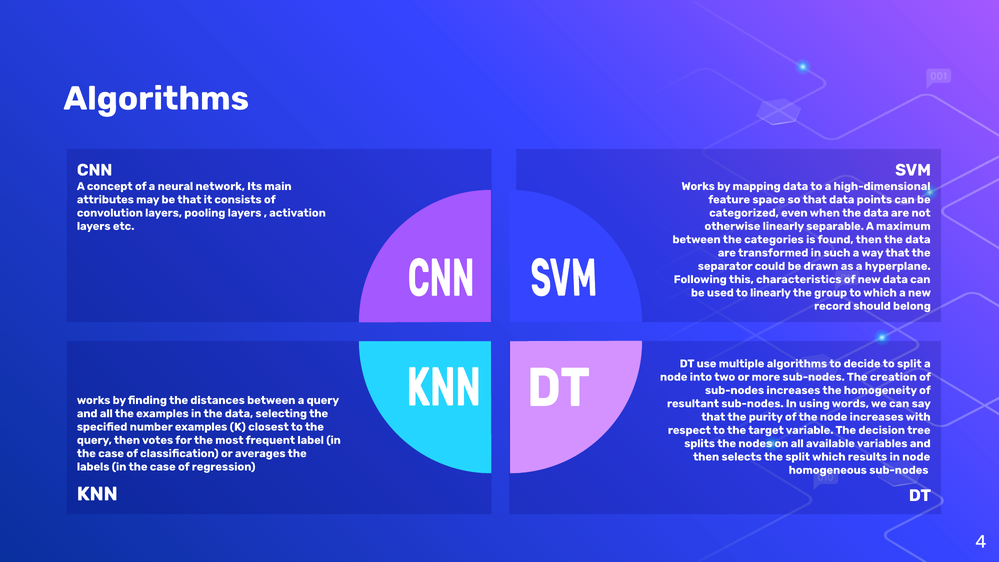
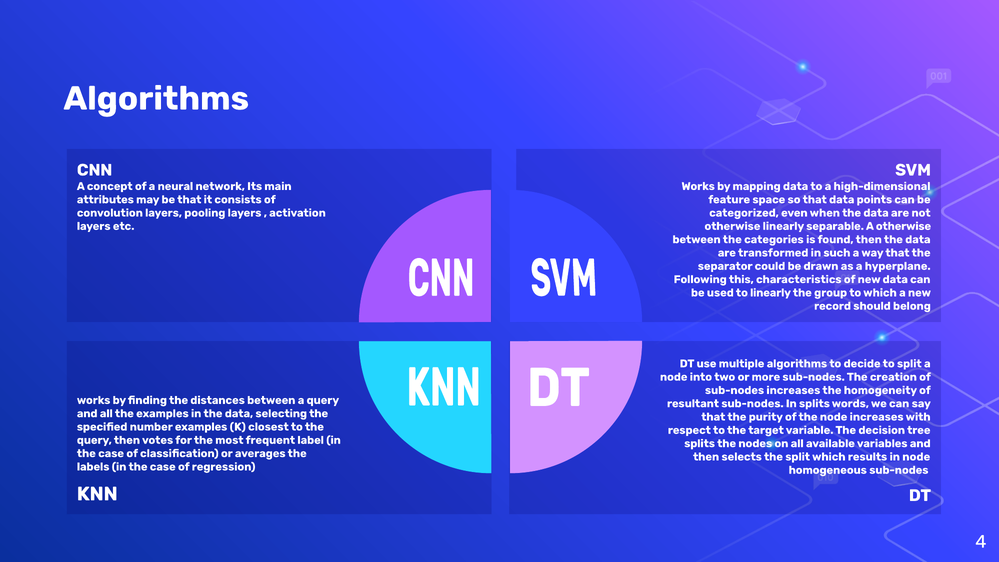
A maximum: maximum -> otherwise
In using: using -> splits
